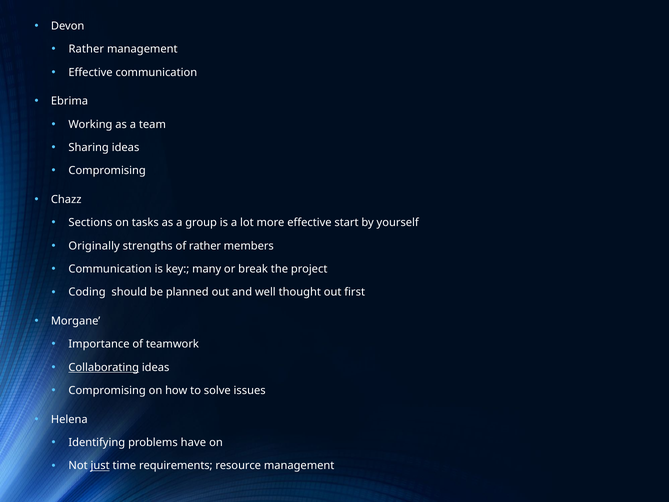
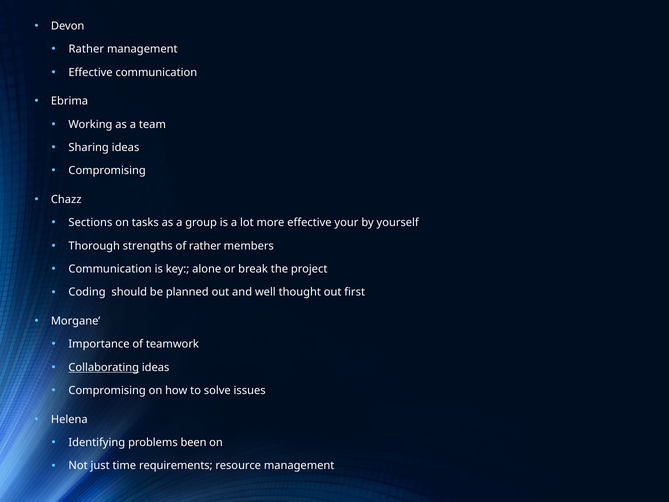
start: start -> your
Originally: Originally -> Thorough
many: many -> alone
have: have -> been
just underline: present -> none
